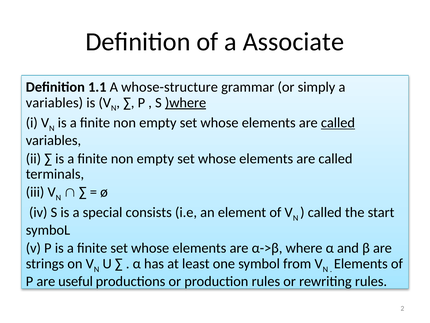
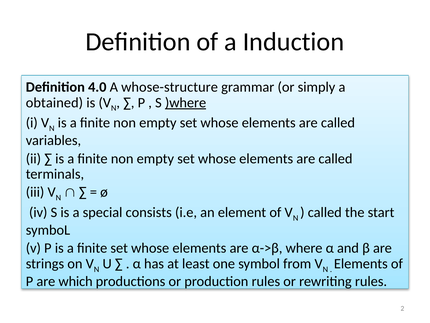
Associate: Associate -> Induction
1.1: 1.1 -> 4.0
variables at (54, 102): variables -> obtained
called at (338, 123) underline: present -> none
useful: useful -> which
